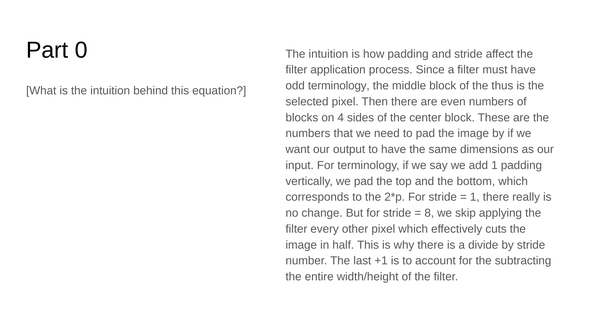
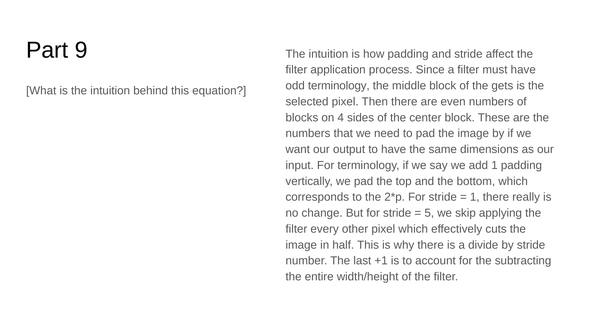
0: 0 -> 9
thus: thus -> gets
8: 8 -> 5
